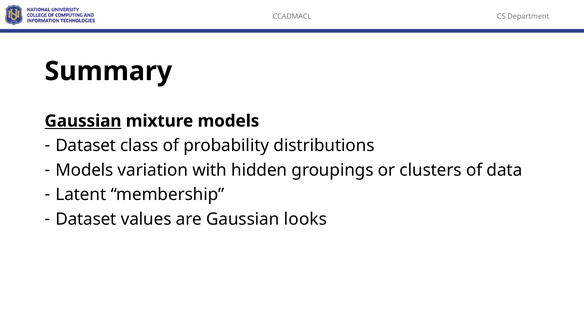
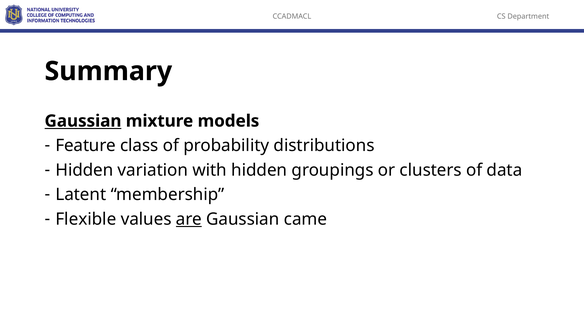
Dataset at (86, 145): Dataset -> Feature
Models at (84, 170): Models -> Hidden
Dataset at (86, 219): Dataset -> Flexible
are underline: none -> present
looks: looks -> came
